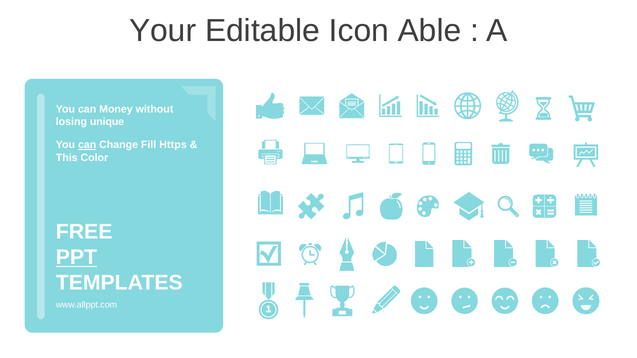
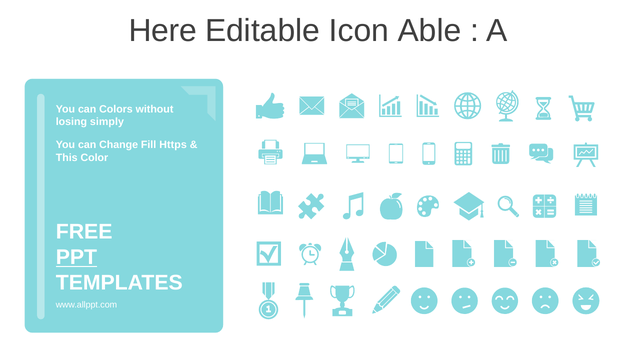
Your: Your -> Here
Money: Money -> Colors
unique: unique -> simply
can at (87, 145) underline: present -> none
